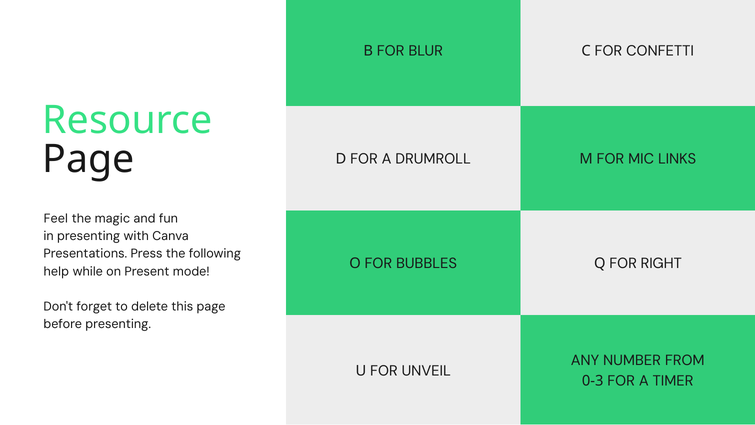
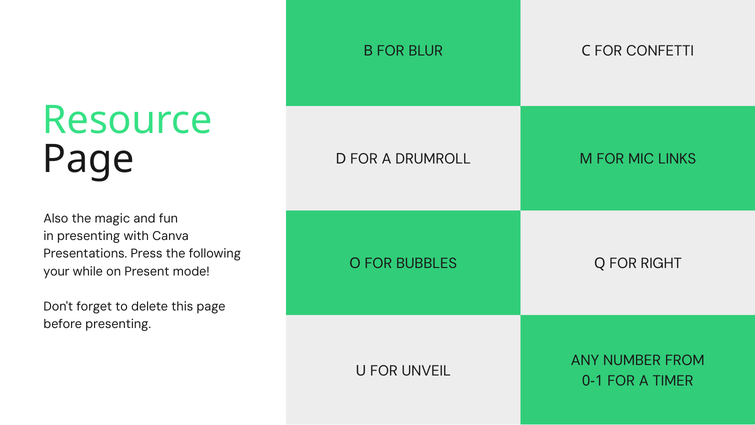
Feel: Feel -> Also
help: help -> your
0-3: 0-3 -> 0-1
